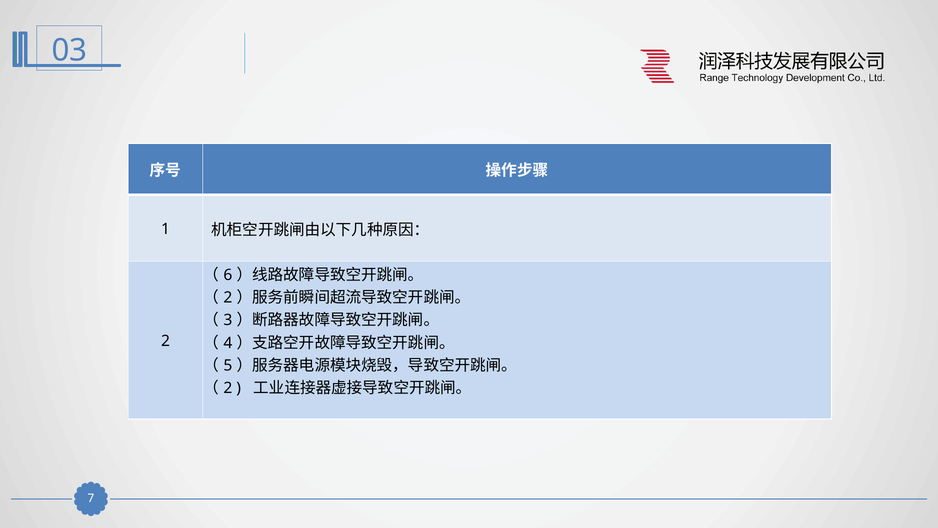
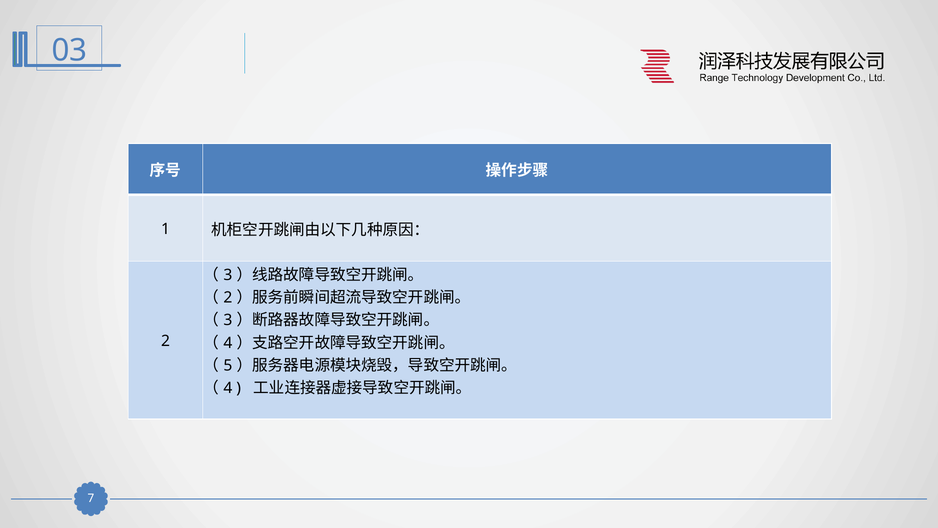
6 at (228, 275): 6 -> 3
2 at (228, 388): 2 -> 4
